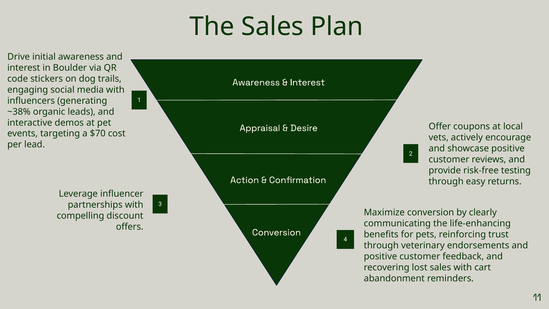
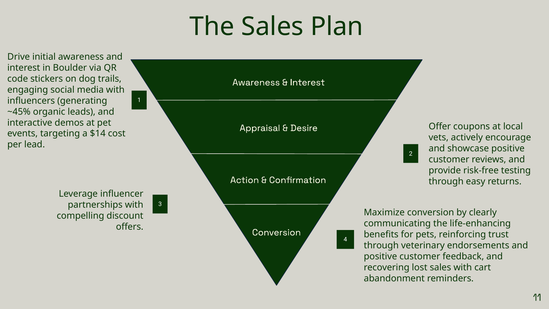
~38%: ~38% -> ~45%
$70: $70 -> $14
